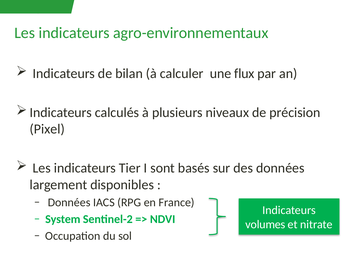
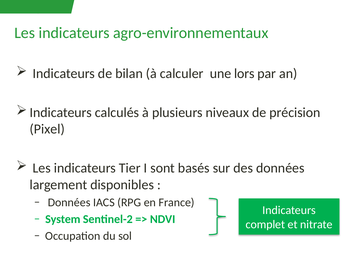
flux: flux -> lors
volumes: volumes -> complet
